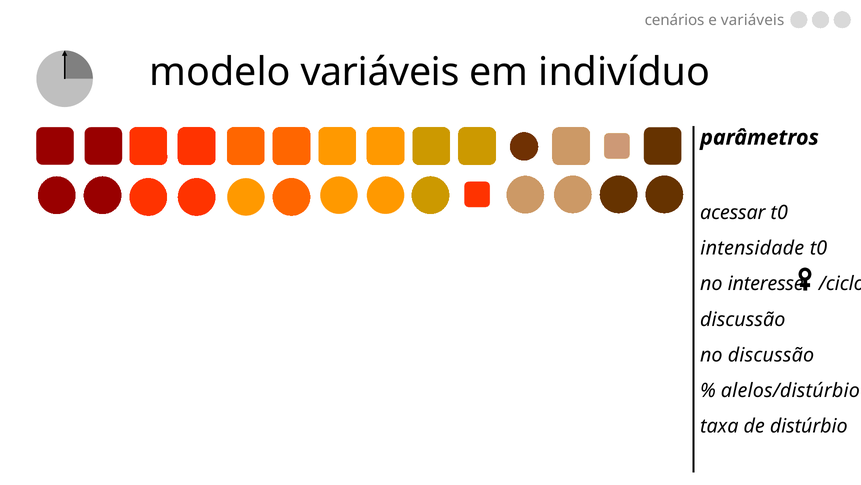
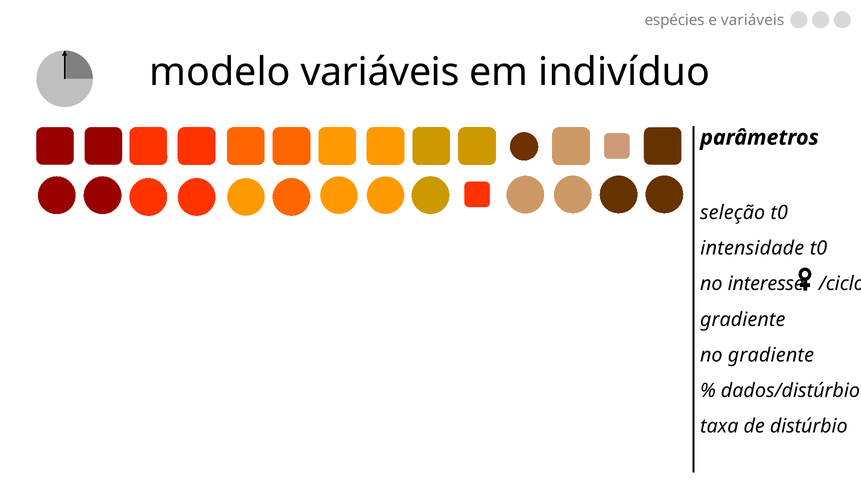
cenários: cenários -> espécies
acessar: acessar -> seleção
discussão at (743, 319): discussão -> gradiente
no discussão: discussão -> gradiente
alelos/distúrbio: alelos/distúrbio -> dados/distúrbio
